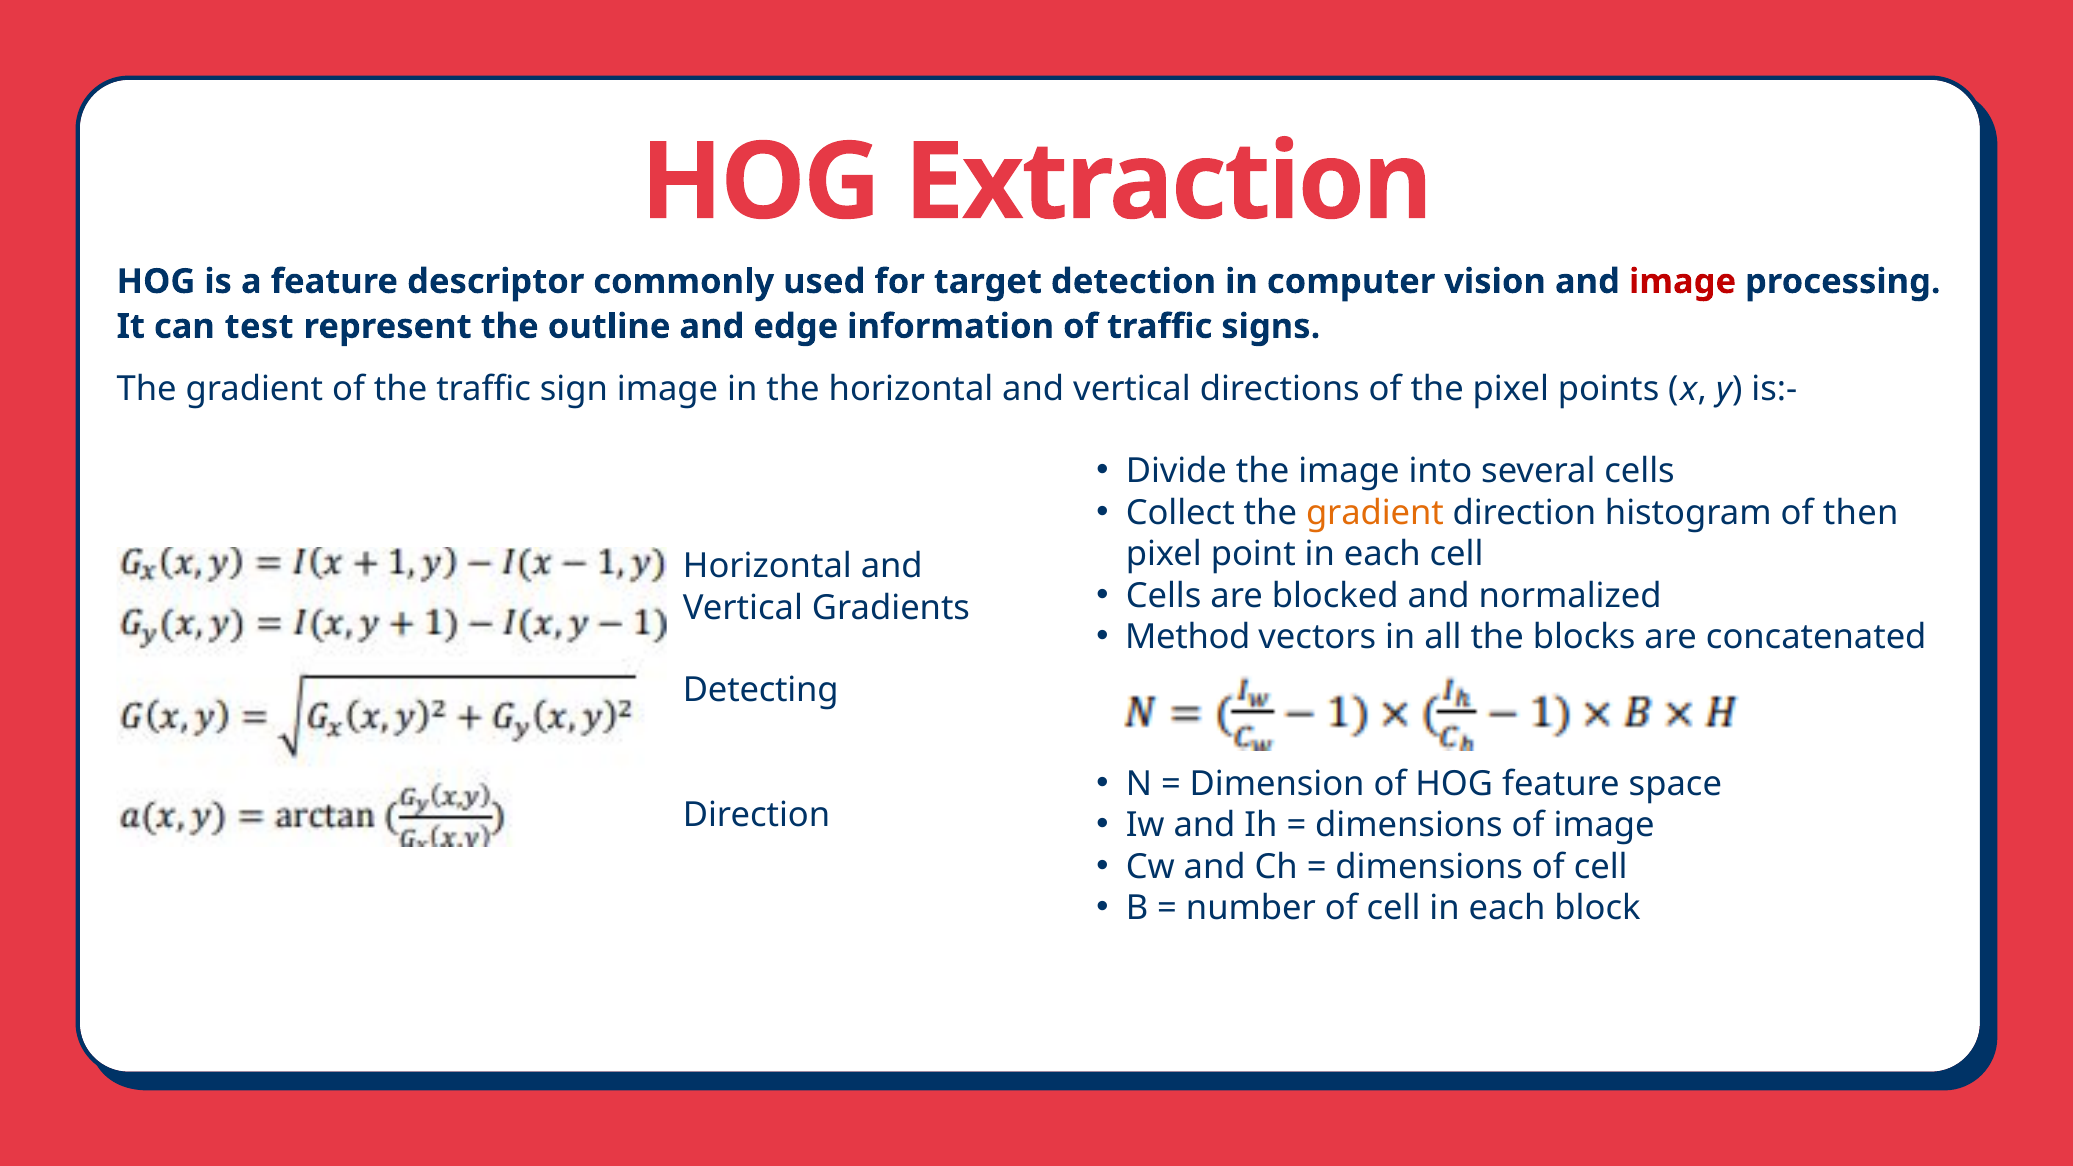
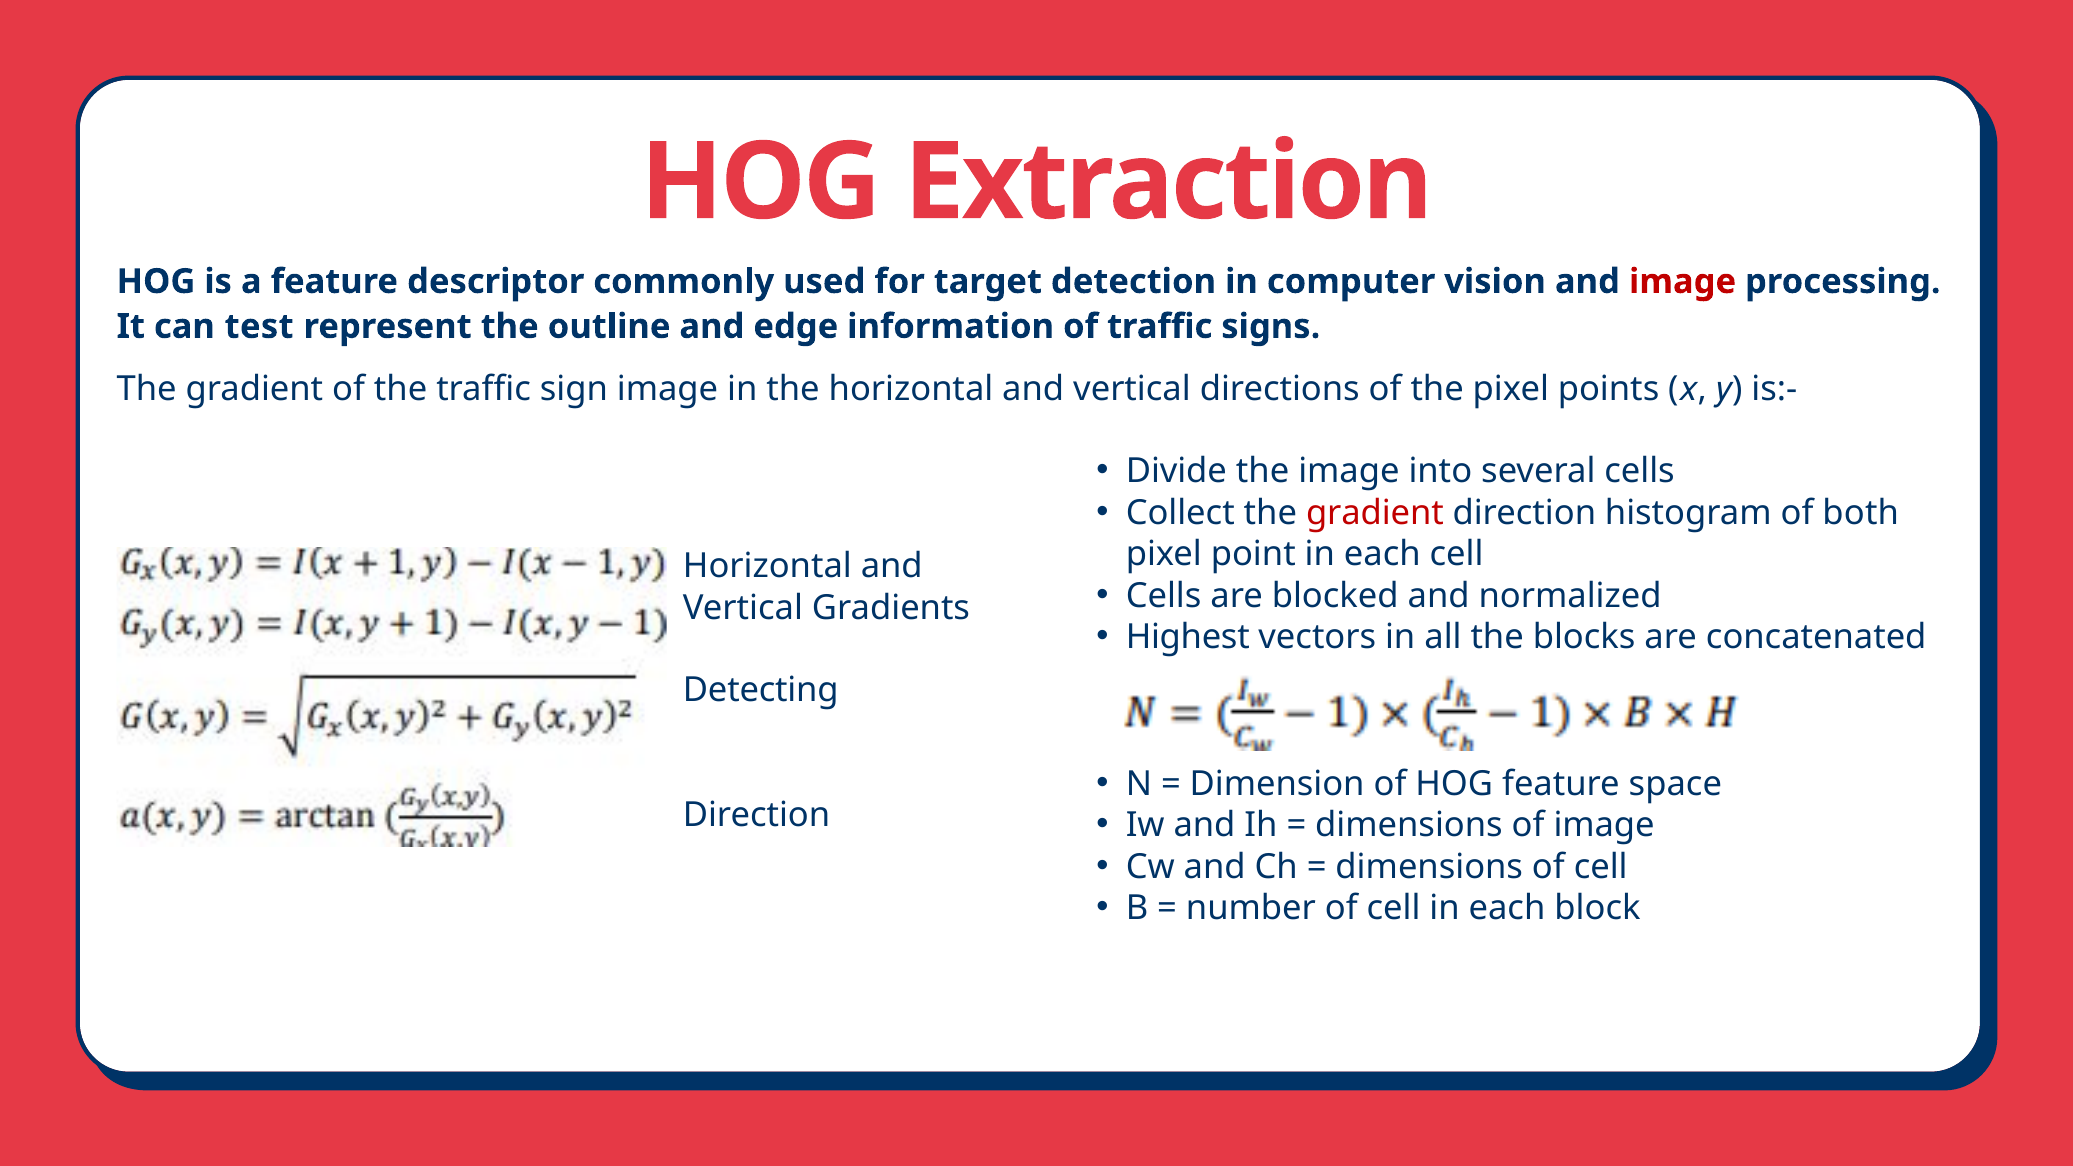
gradient at (1375, 513) colour: orange -> red
then: then -> both
Method: Method -> Highest
